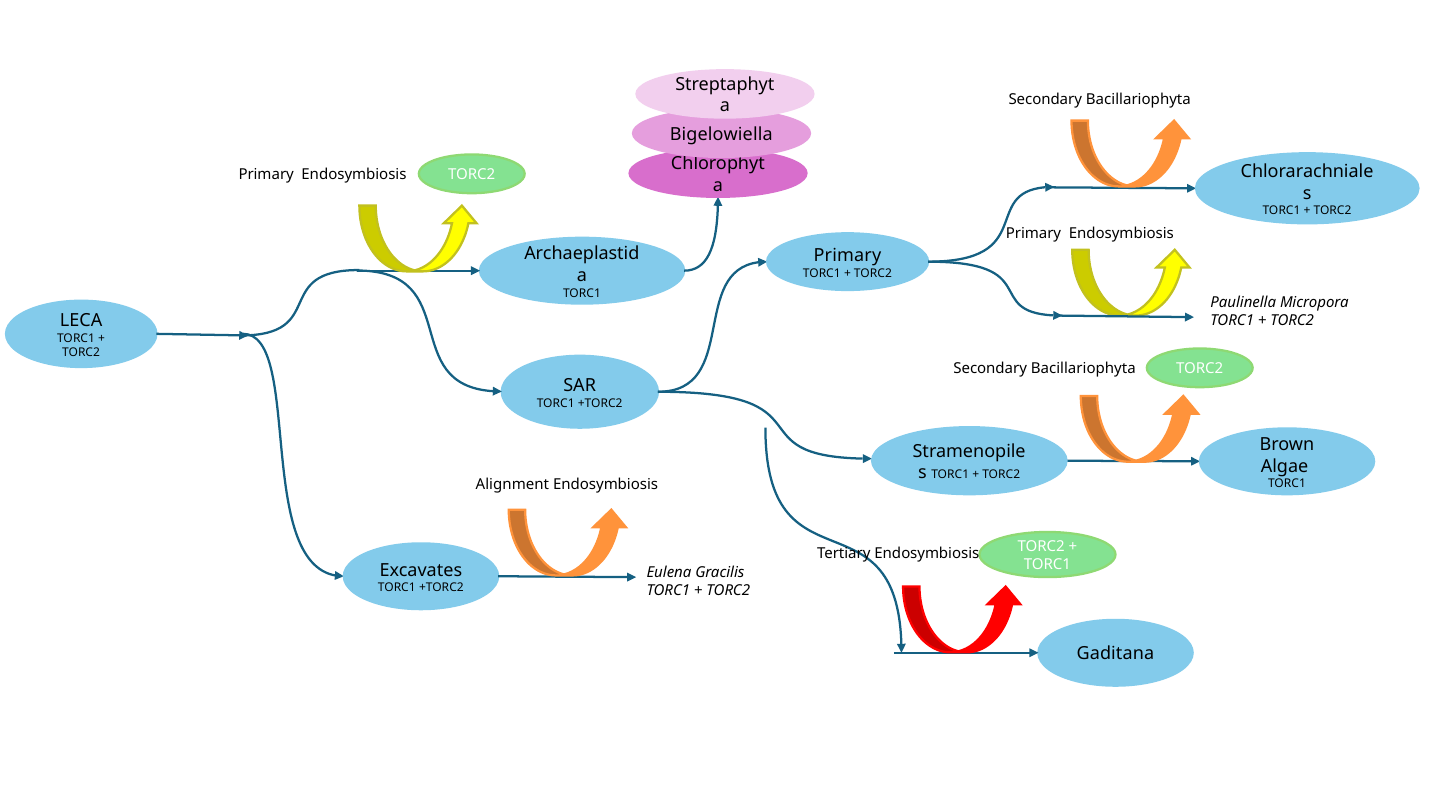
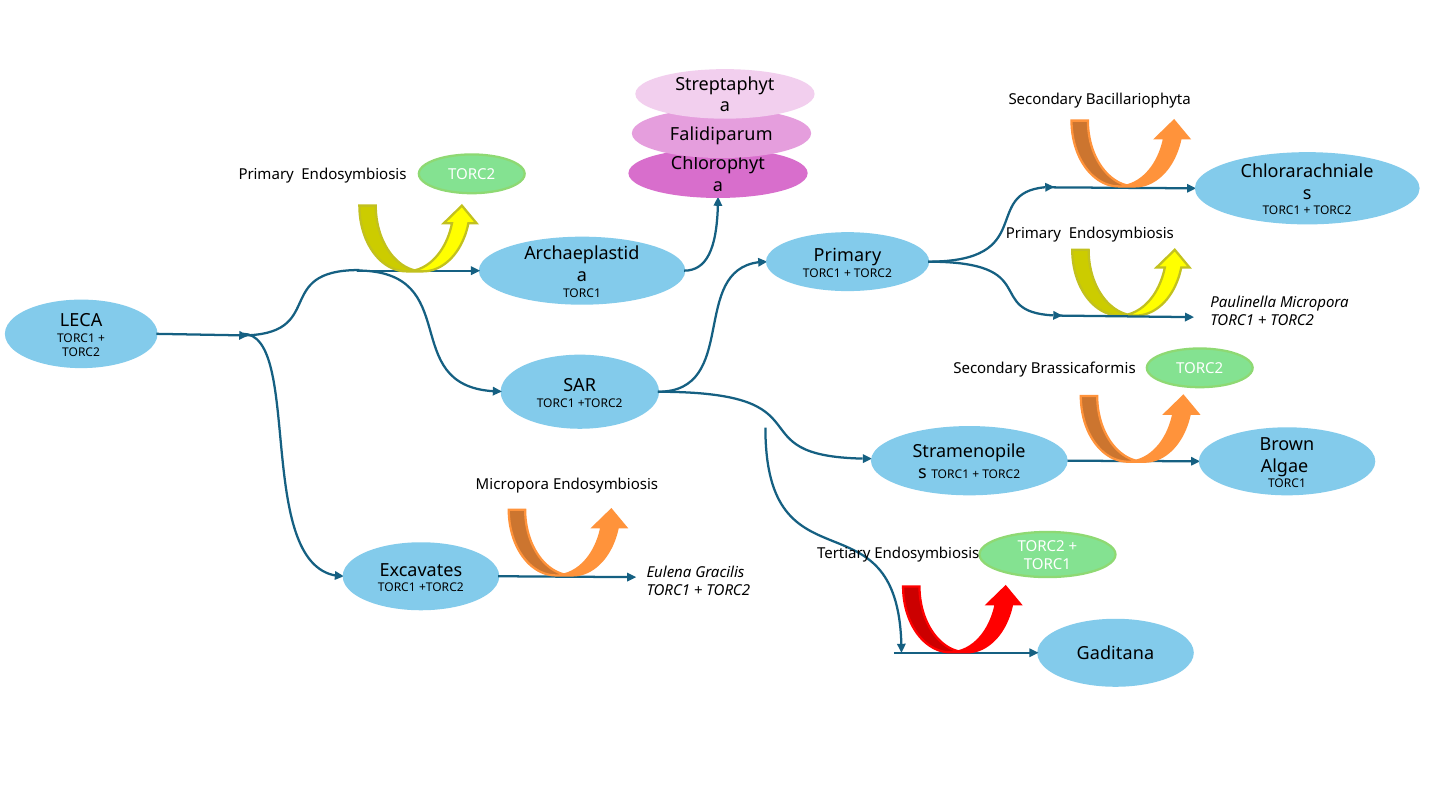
Bigelowiella: Bigelowiella -> Falidiparum
Bacillariophyta at (1083, 368): Bacillariophyta -> Brassicaformis
Alignment at (512, 484): Alignment -> Micropora
